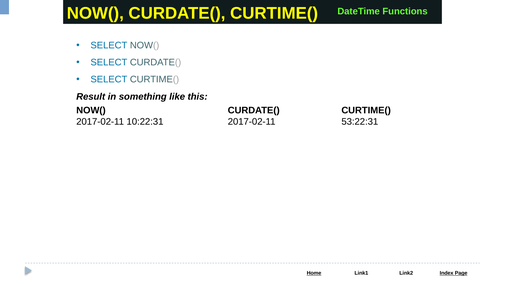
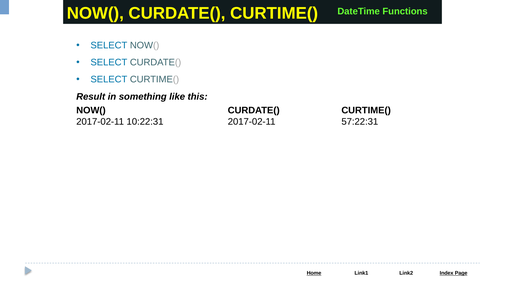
53:22:31: 53:22:31 -> 57:22:31
